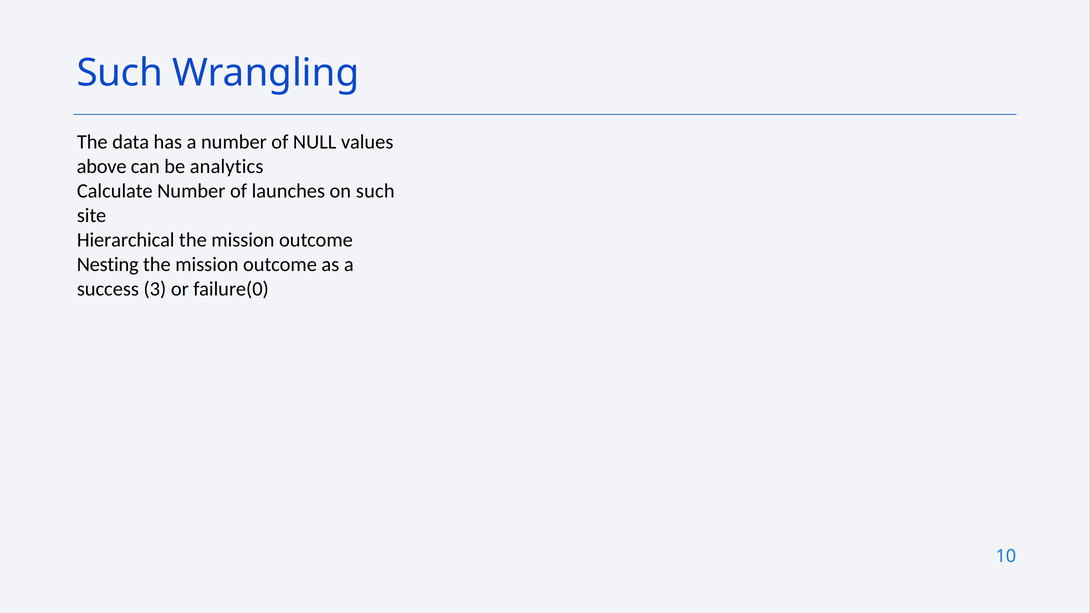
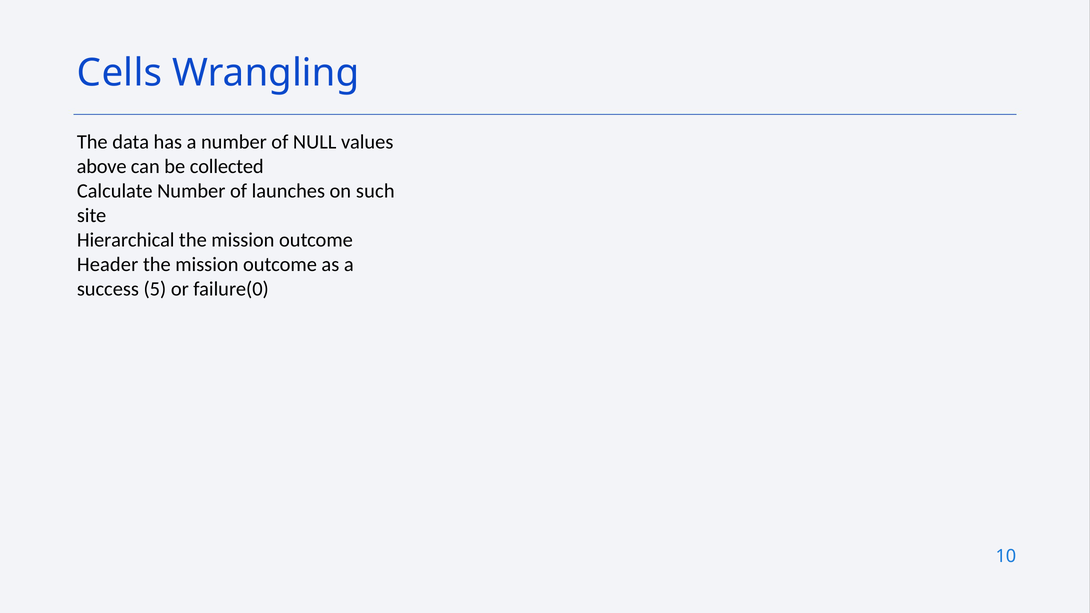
Such at (120, 73): Such -> Cells
analytics: analytics -> collected
Nesting: Nesting -> Header
3: 3 -> 5
